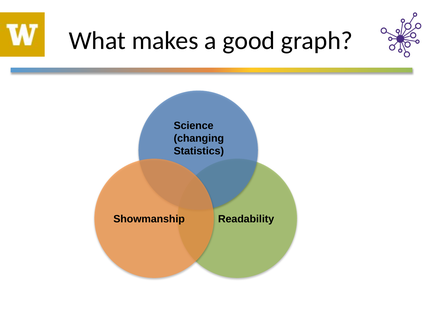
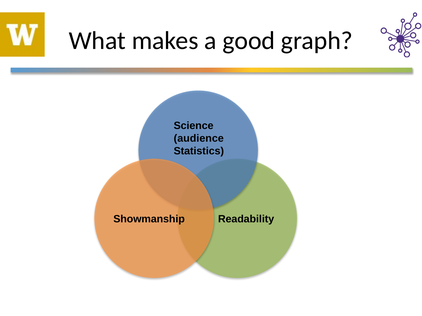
changing: changing -> audience
